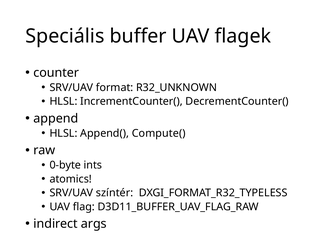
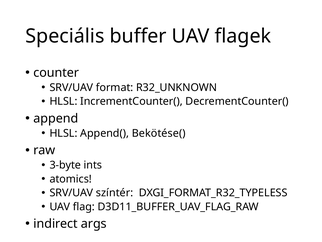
Compute(: Compute( -> Bekötése(
0-byte: 0-byte -> 3-byte
